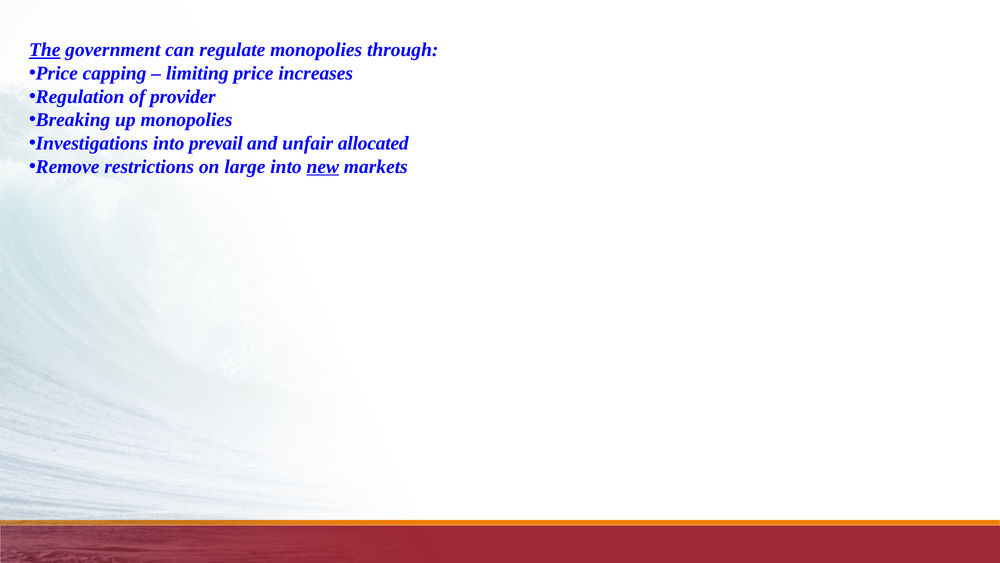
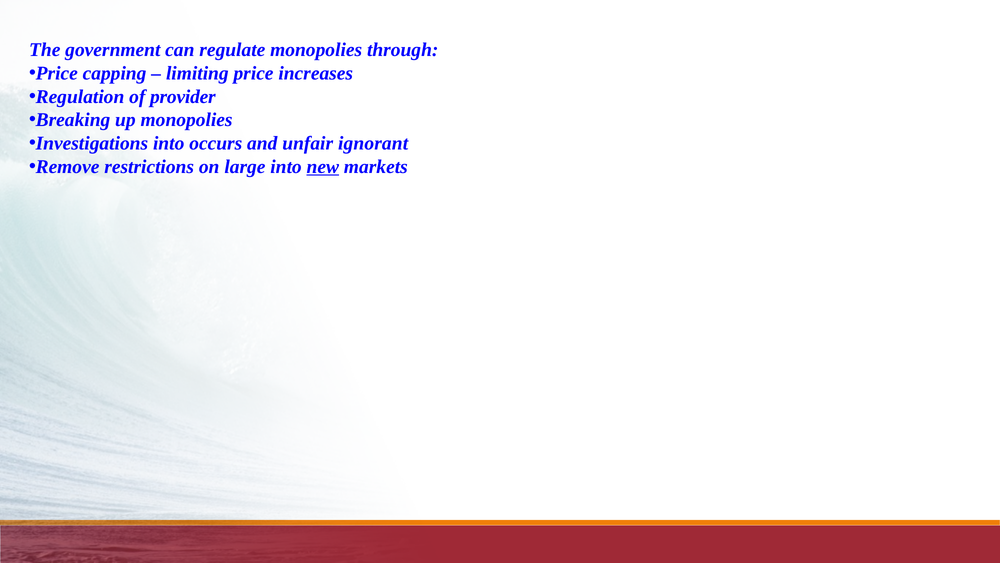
The underline: present -> none
prevail: prevail -> occurs
allocated: allocated -> ignorant
